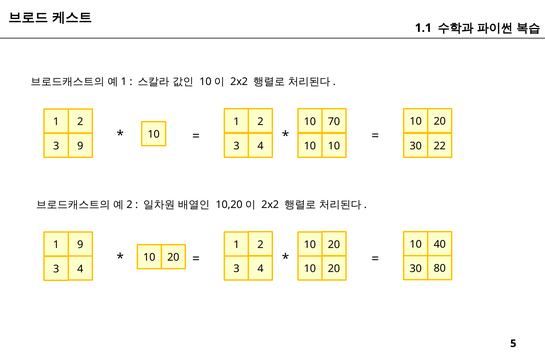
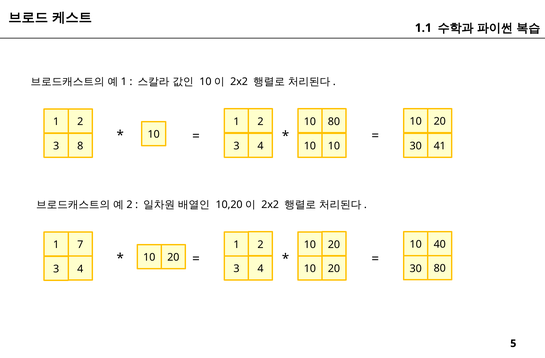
10 70: 70 -> 80
3 9: 9 -> 8
22: 22 -> 41
1 9: 9 -> 7
